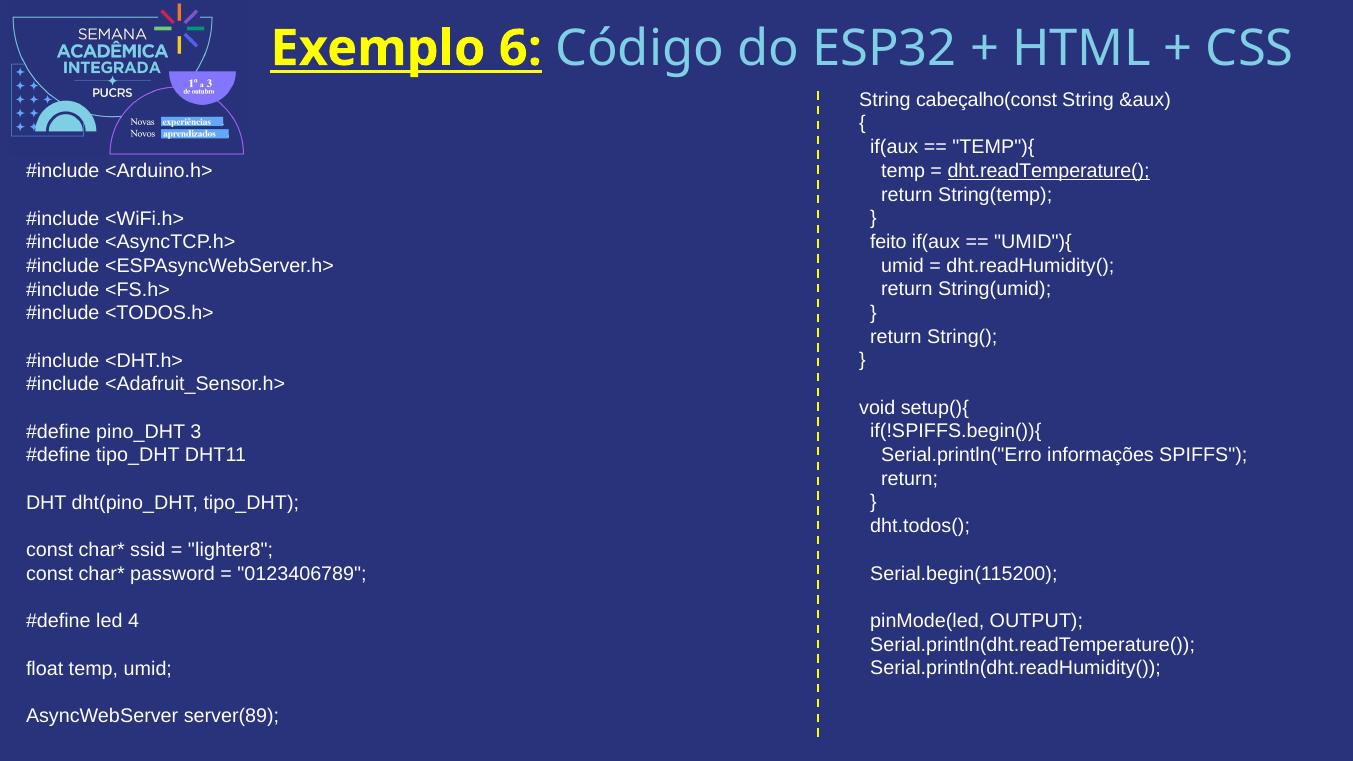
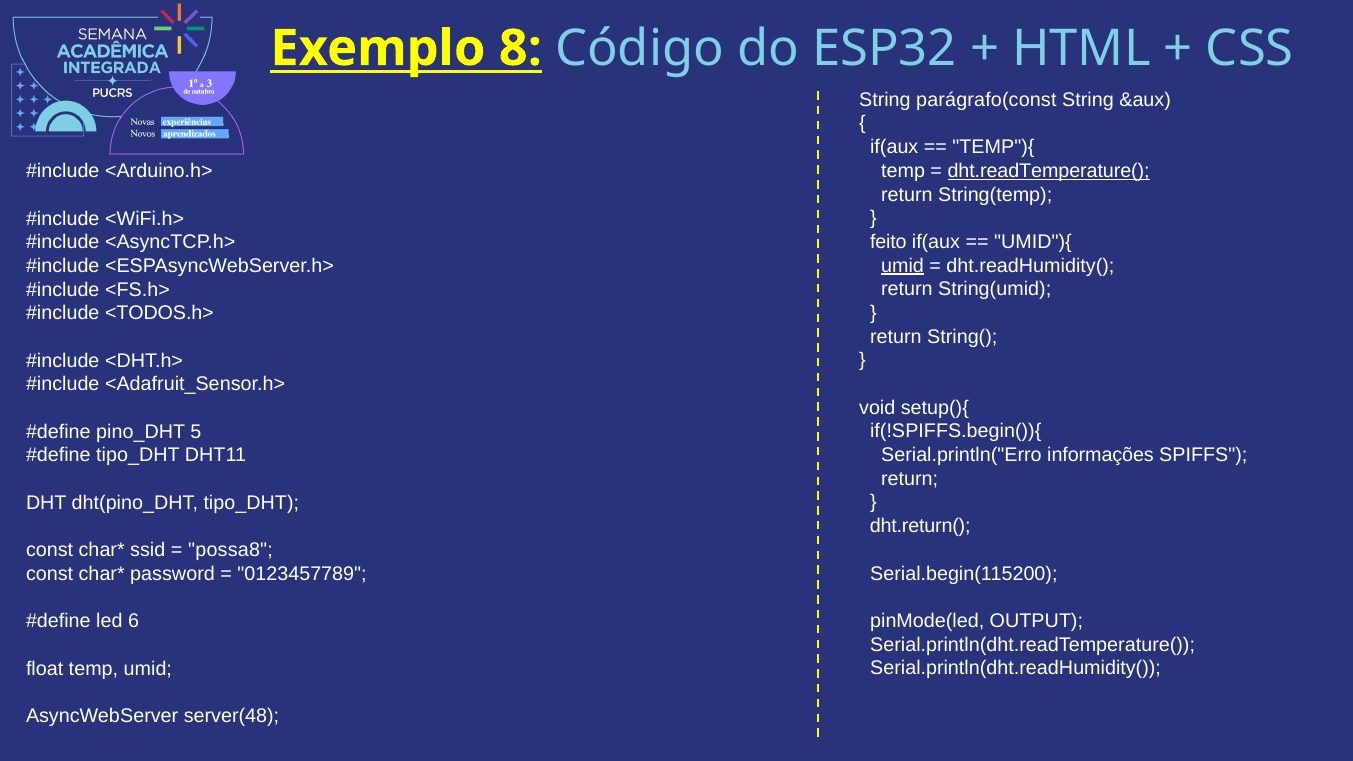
6: 6 -> 8
cabeçalho(const: cabeçalho(const -> parágrafo(const
umid at (903, 266) underline: none -> present
3: 3 -> 5
dht.todos(: dht.todos( -> dht.return(
lighter8: lighter8 -> possa8
0123406789: 0123406789 -> 0123457789
4: 4 -> 6
server(89: server(89 -> server(48
